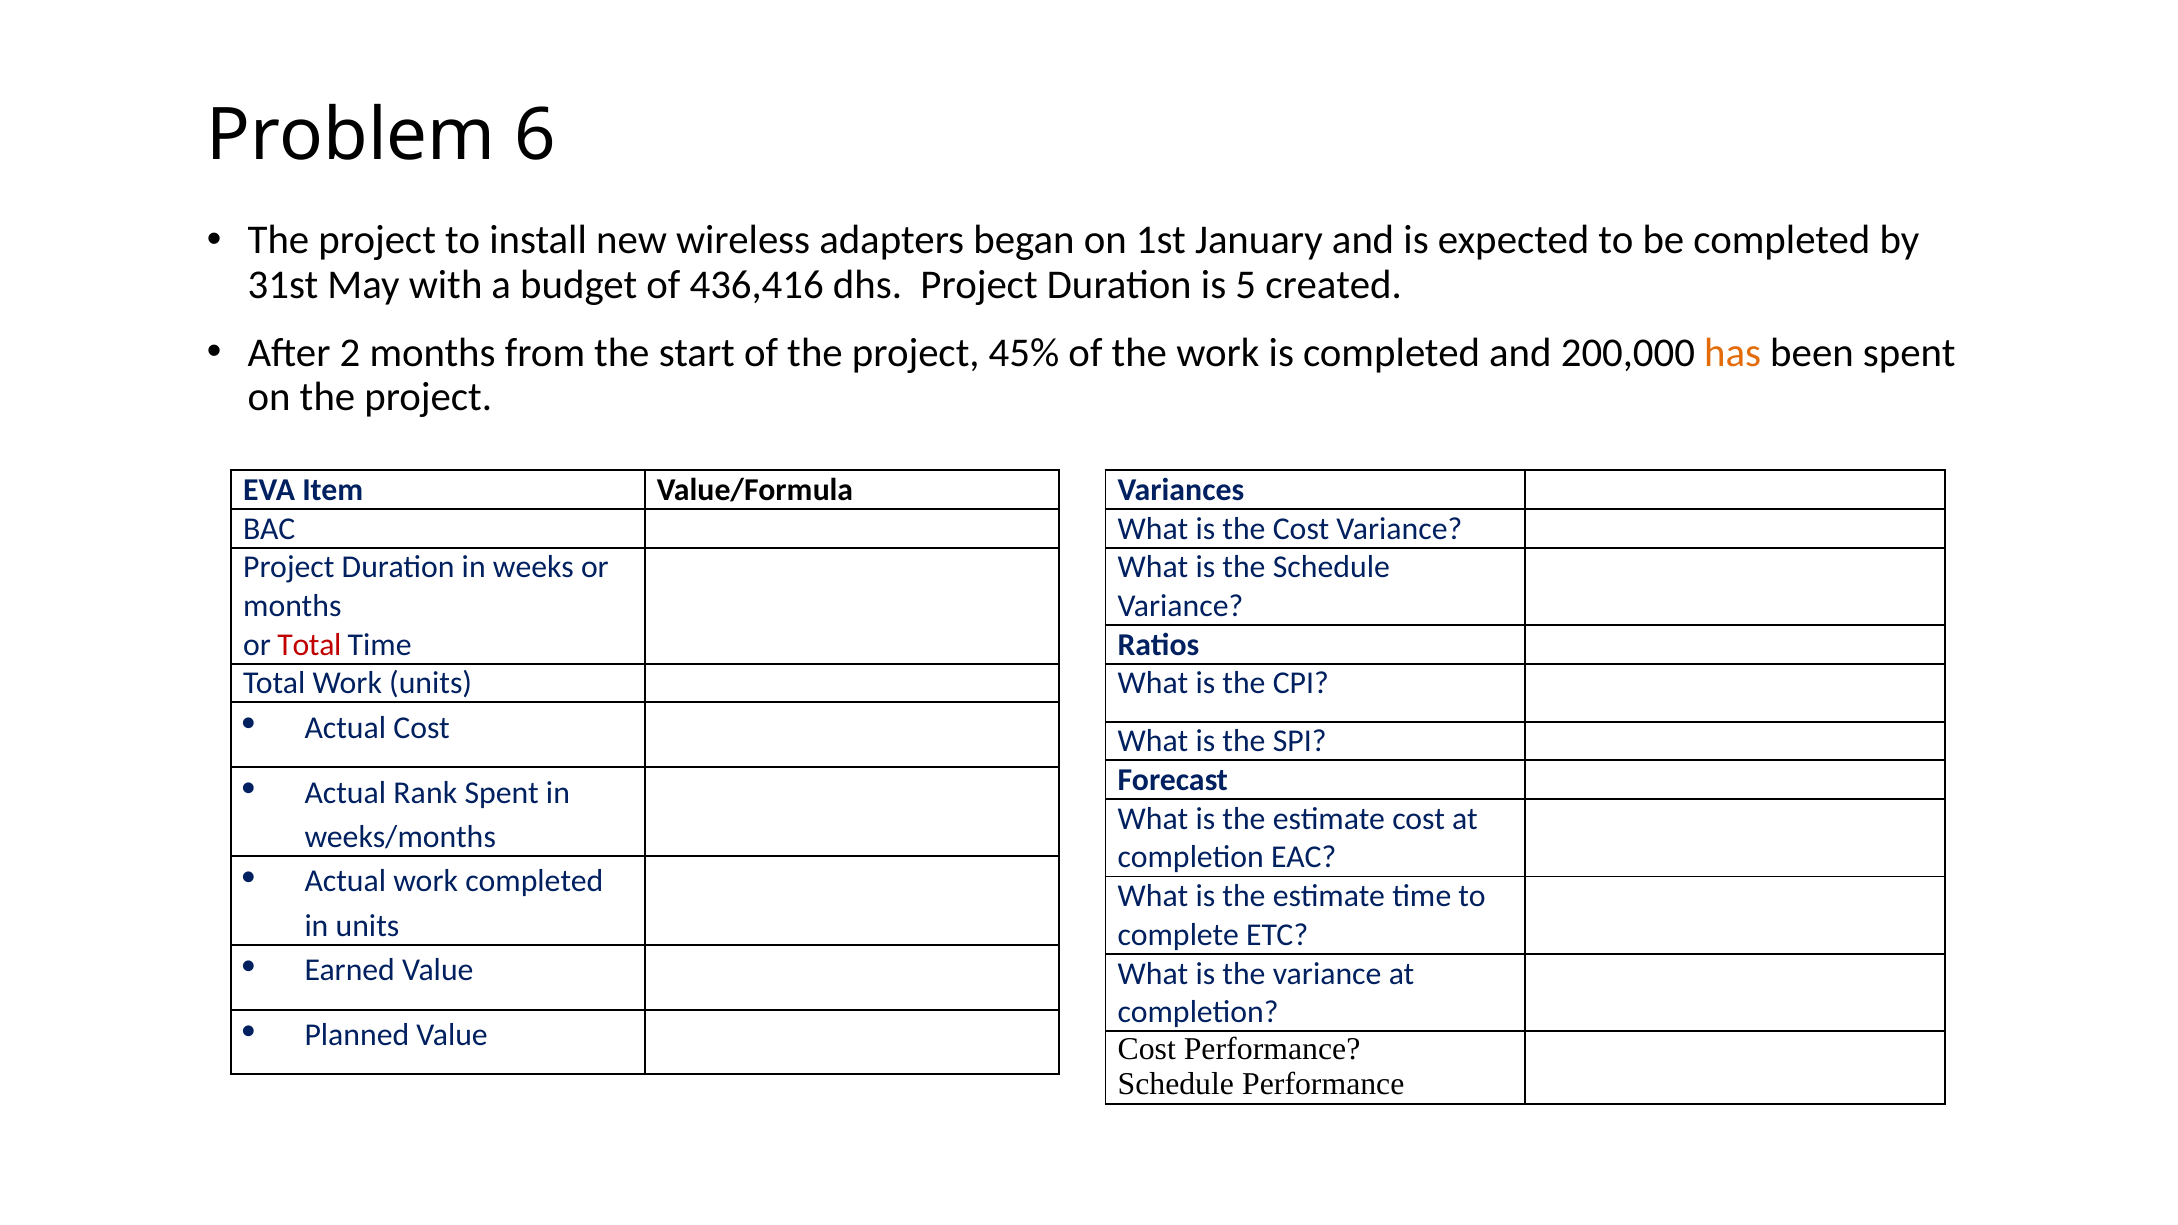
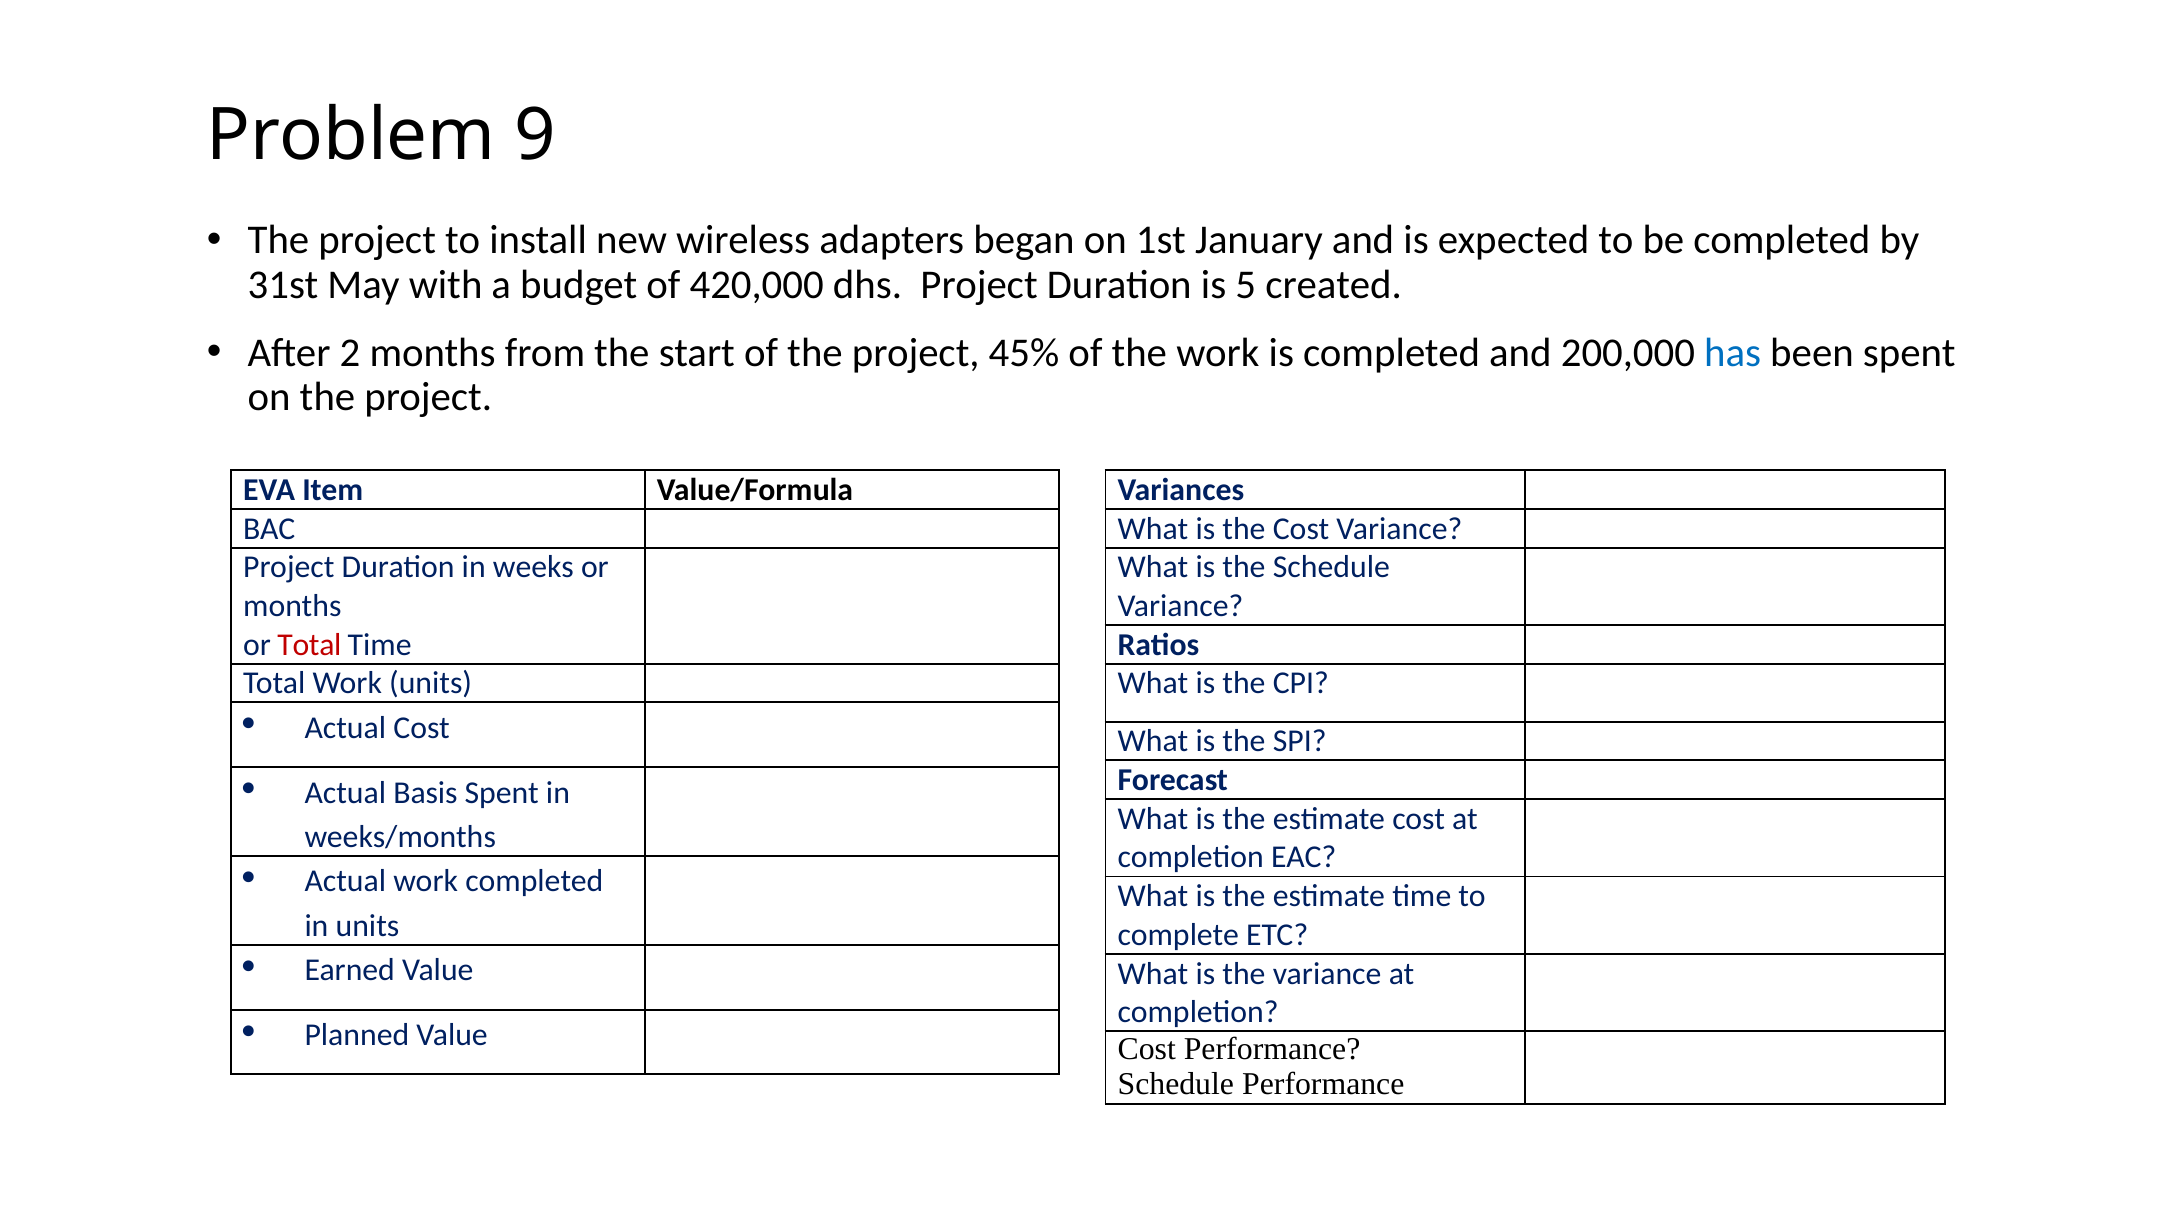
6: 6 -> 9
436,416: 436,416 -> 420,000
has colour: orange -> blue
Rank: Rank -> Basis
